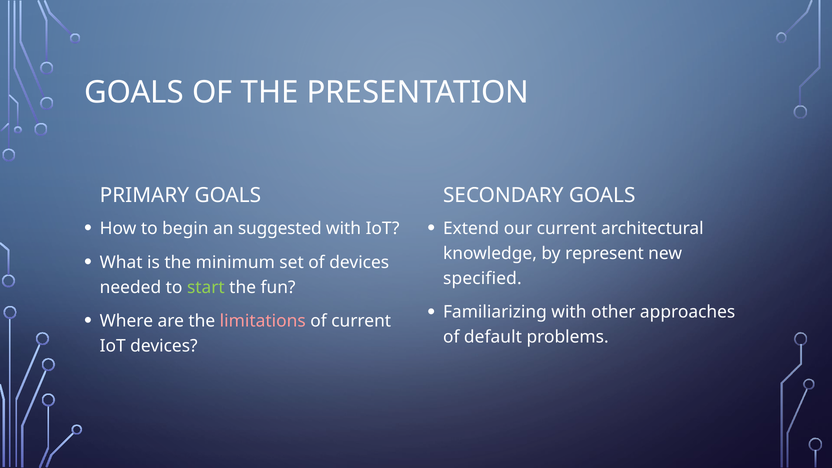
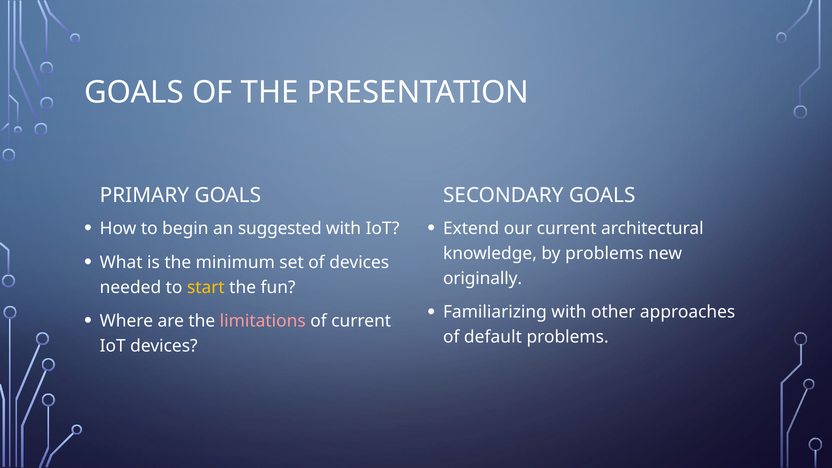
by represent: represent -> problems
specified: specified -> originally
start colour: light green -> yellow
